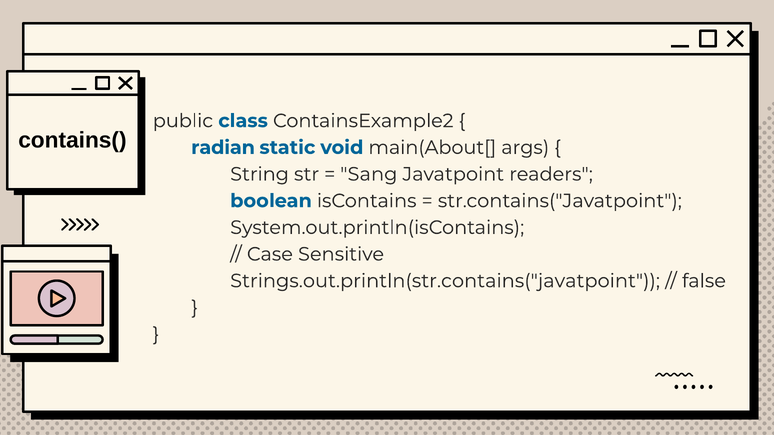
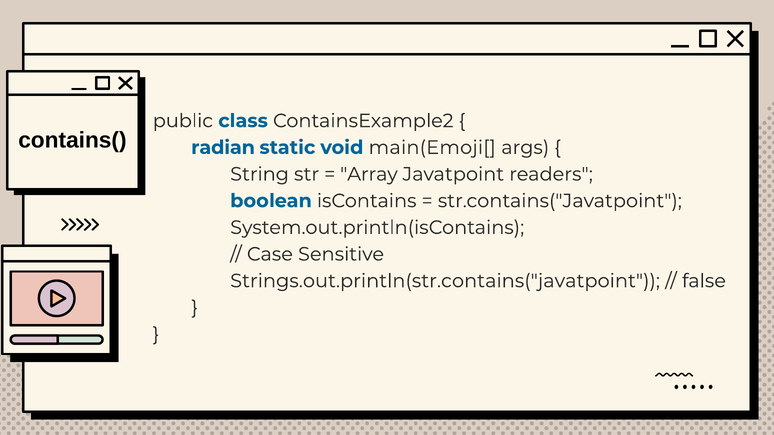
main(About[: main(About[ -> main(Emoji[
Sang: Sang -> Array
